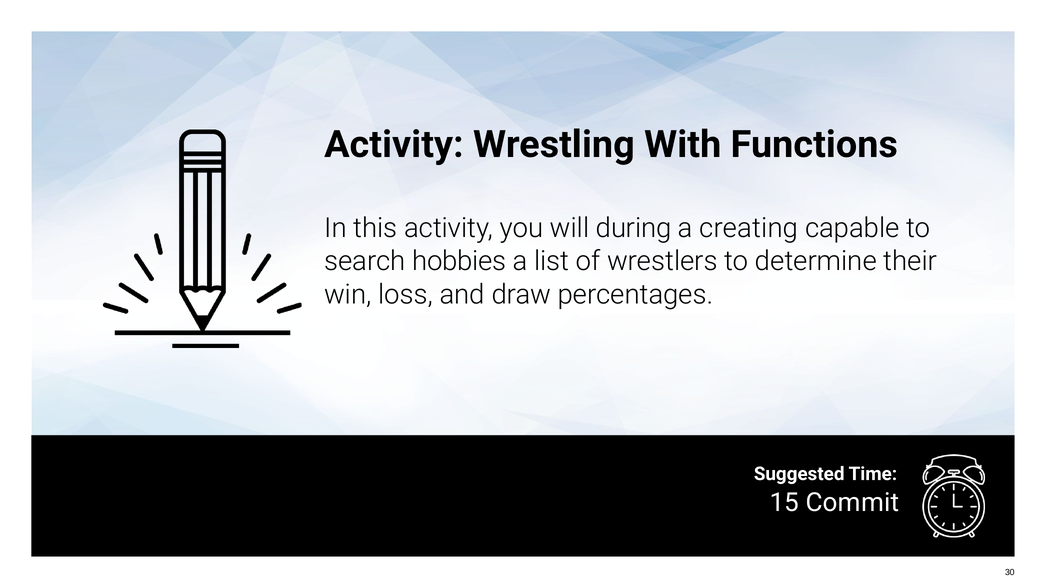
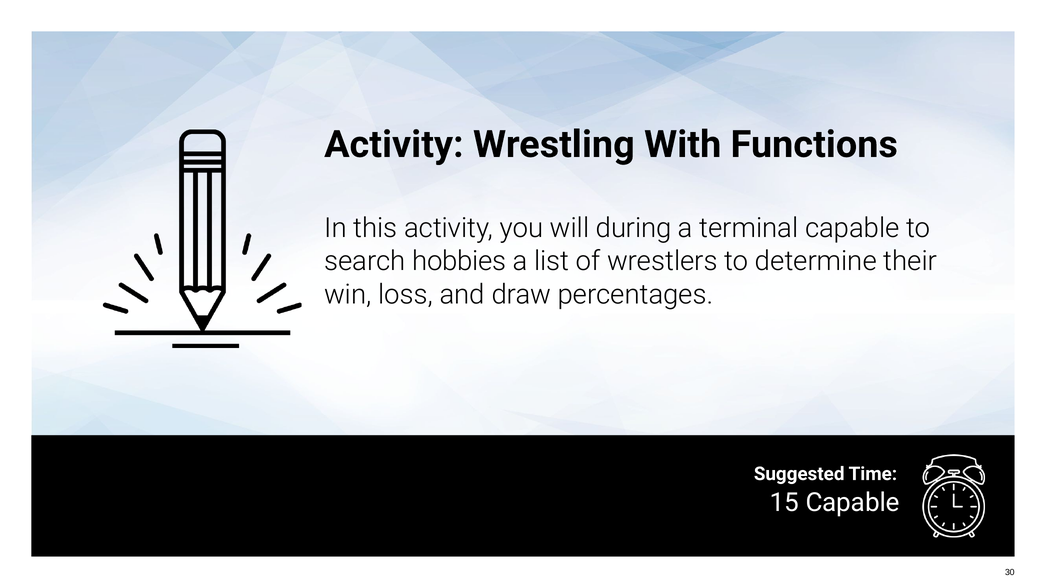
creating: creating -> terminal
15 Commit: Commit -> Capable
